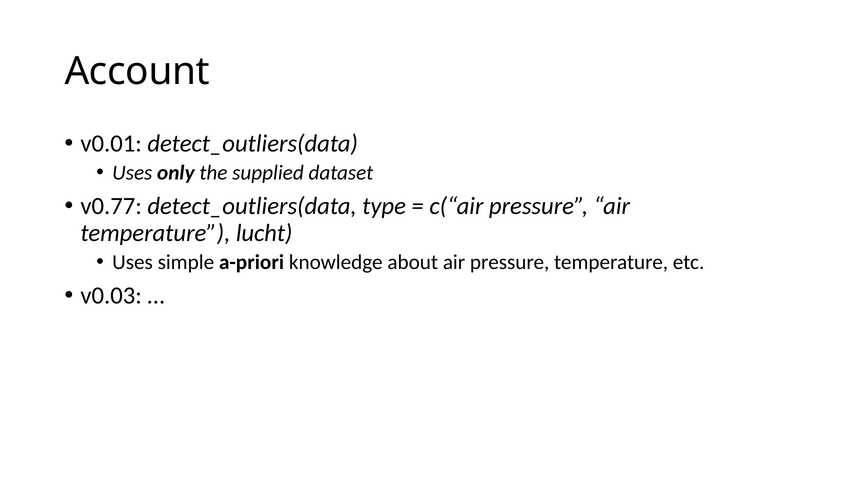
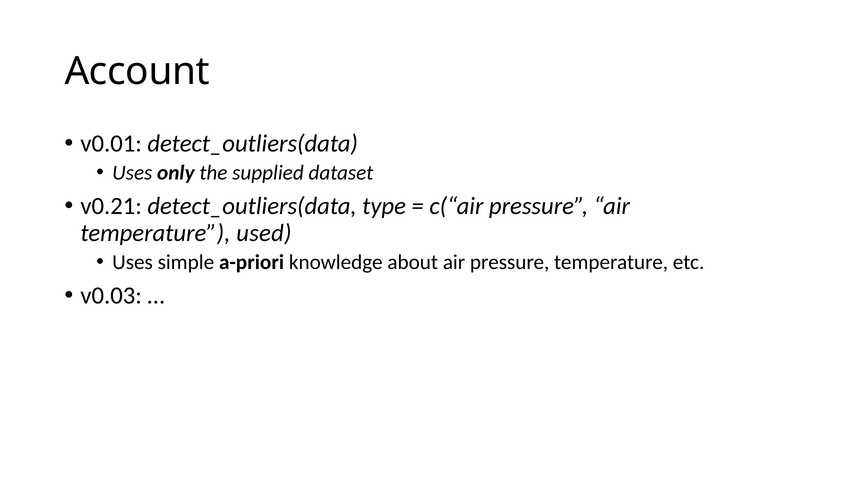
v0.77: v0.77 -> v0.21
lucht: lucht -> used
